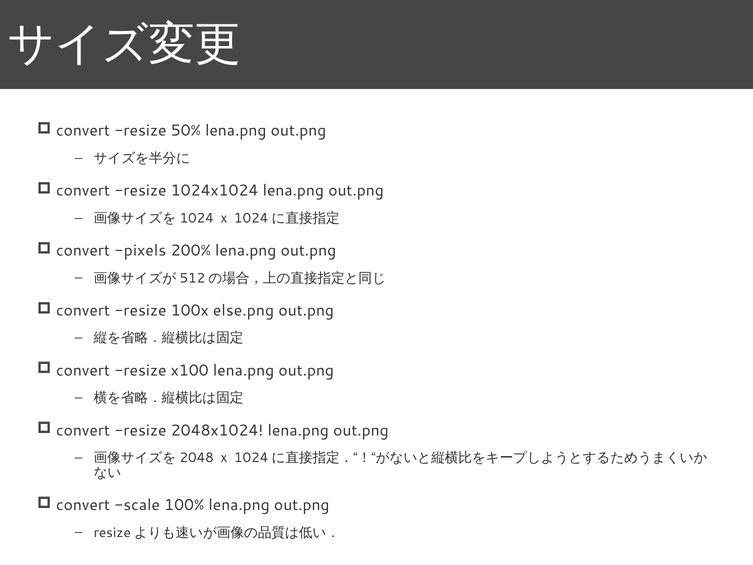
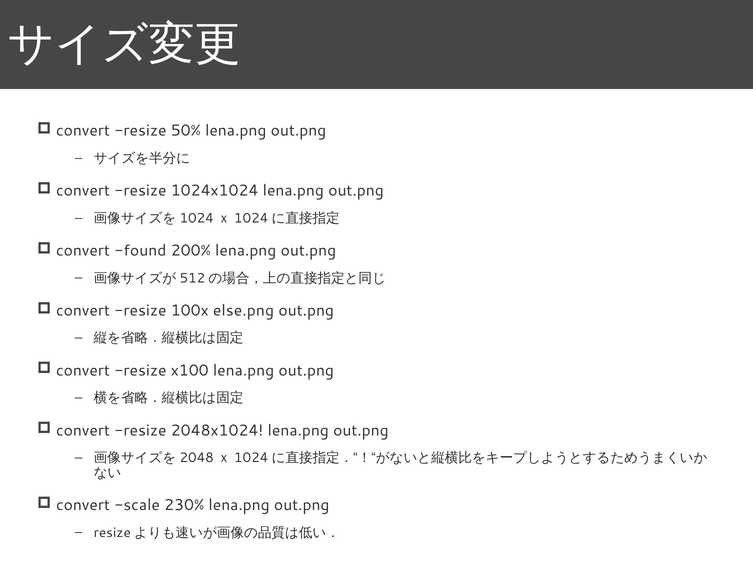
pixels: pixels -> found
100%: 100% -> 230%
